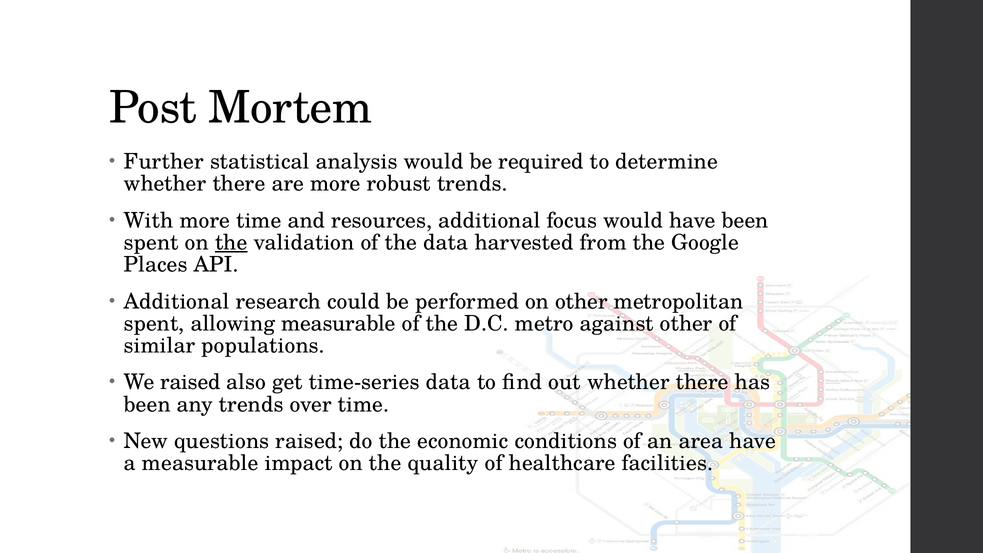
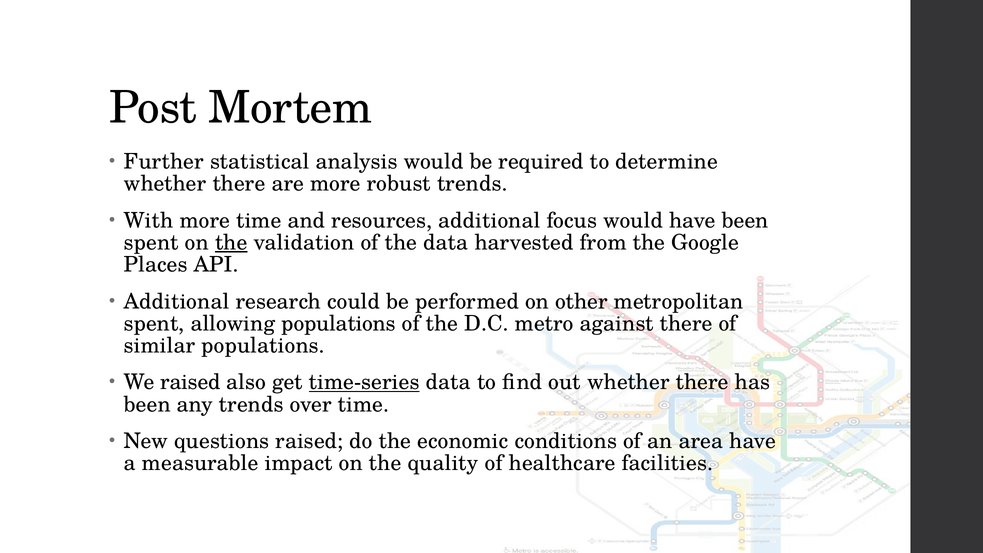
allowing measurable: measurable -> populations
against other: other -> there
time-series underline: none -> present
